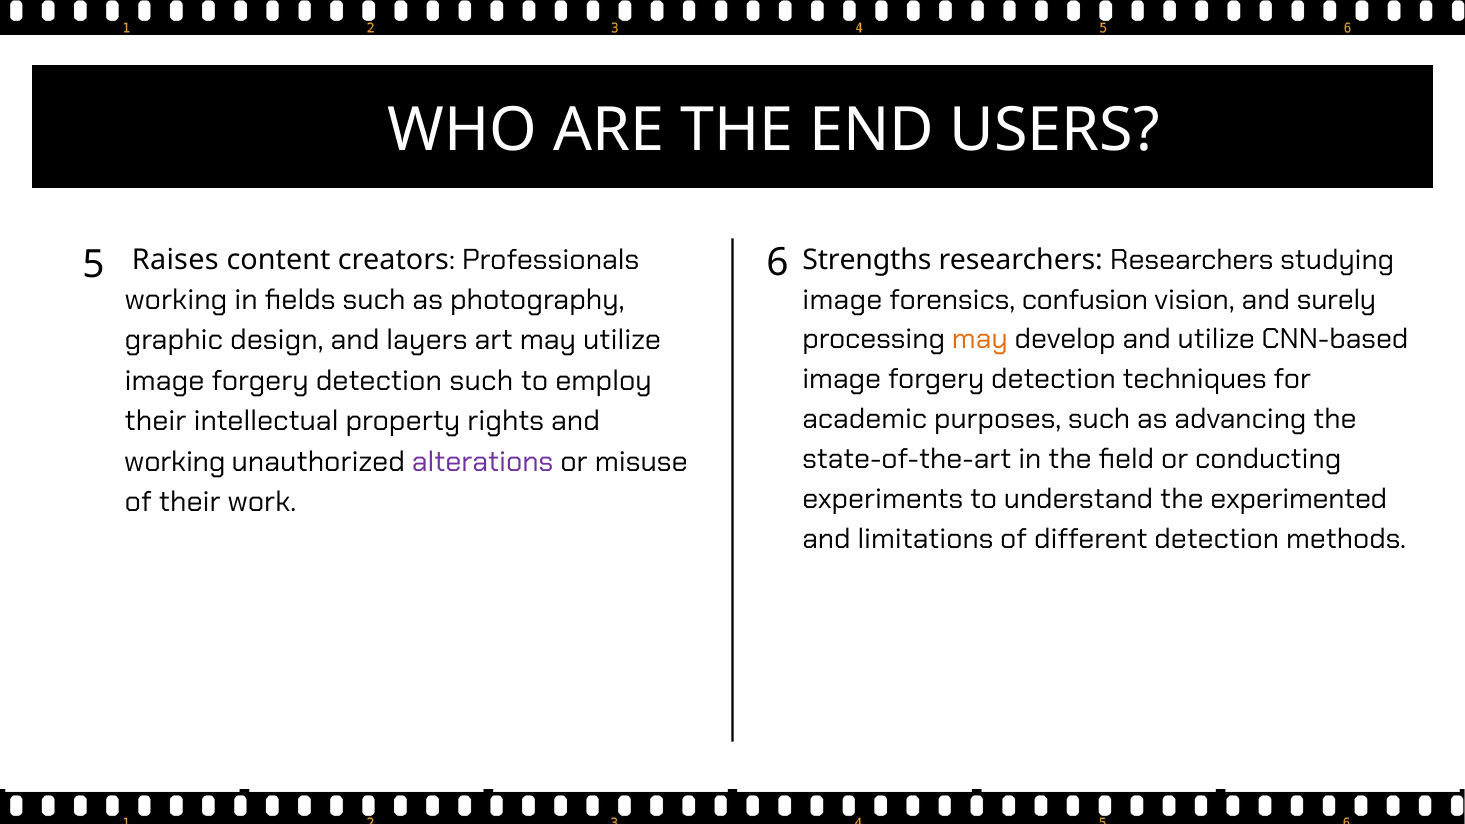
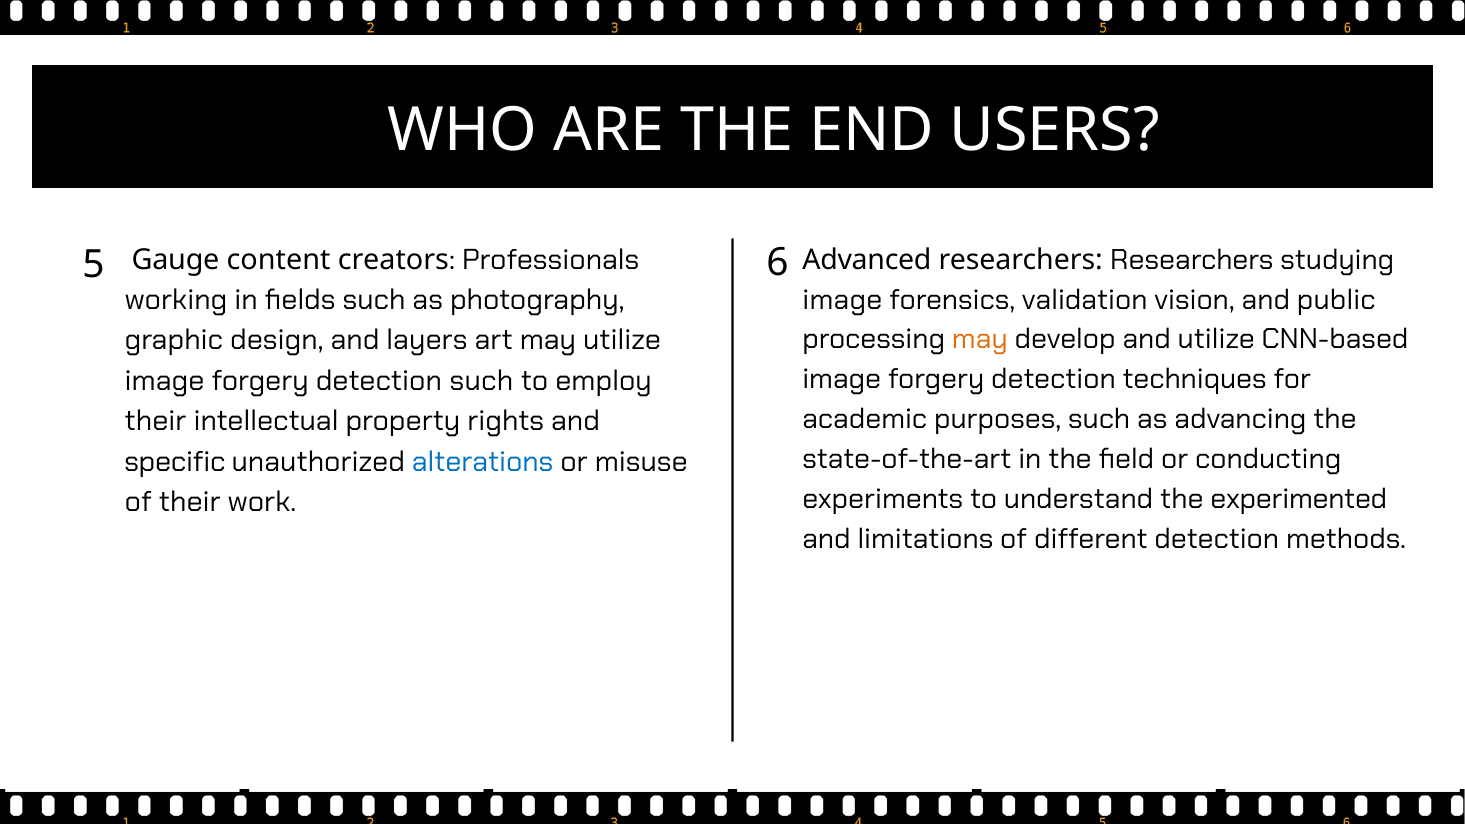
Strengths: Strengths -> Advanced
Raises: Raises -> Gauge
confusion: confusion -> validation
surely: surely -> public
working at (175, 462): working -> specific
alterations colour: purple -> blue
